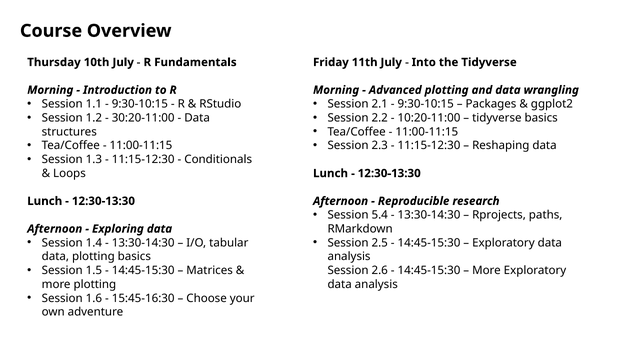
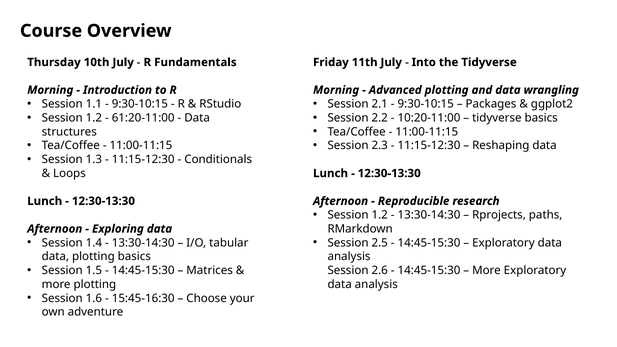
30:20-11:00: 30:20-11:00 -> 61:20-11:00
5.4 at (380, 215): 5.4 -> 1.2
